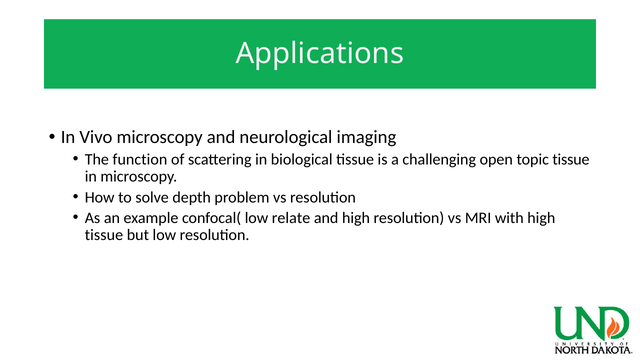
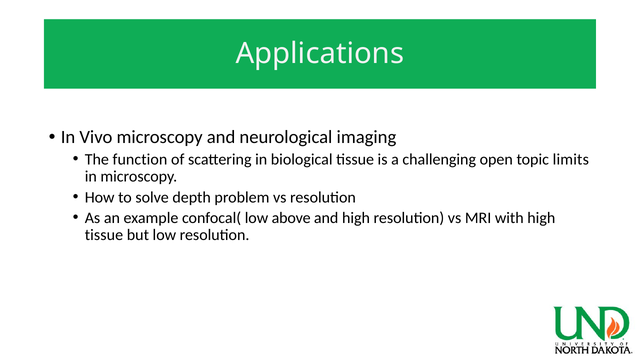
topic tissue: tissue -> limits
relate: relate -> above
